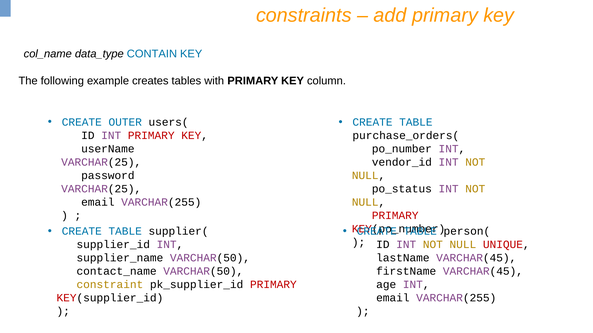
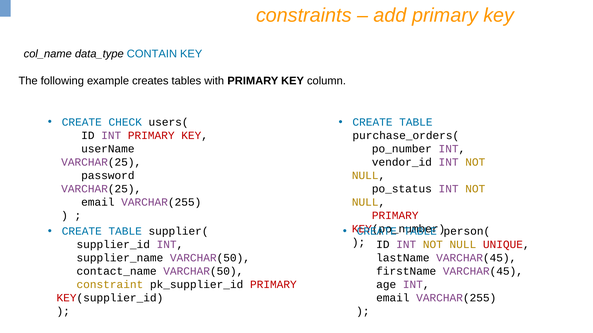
OUTER: OUTER -> CHECK
